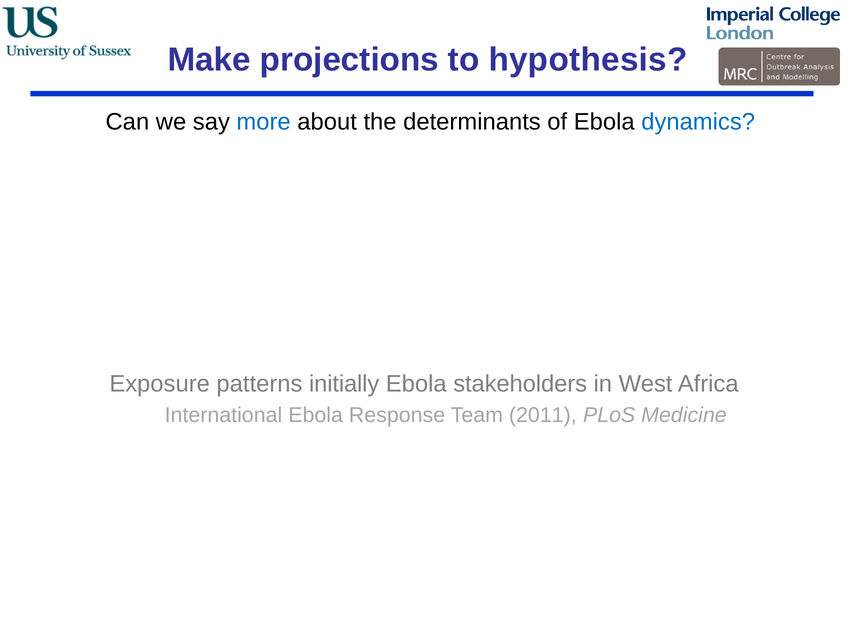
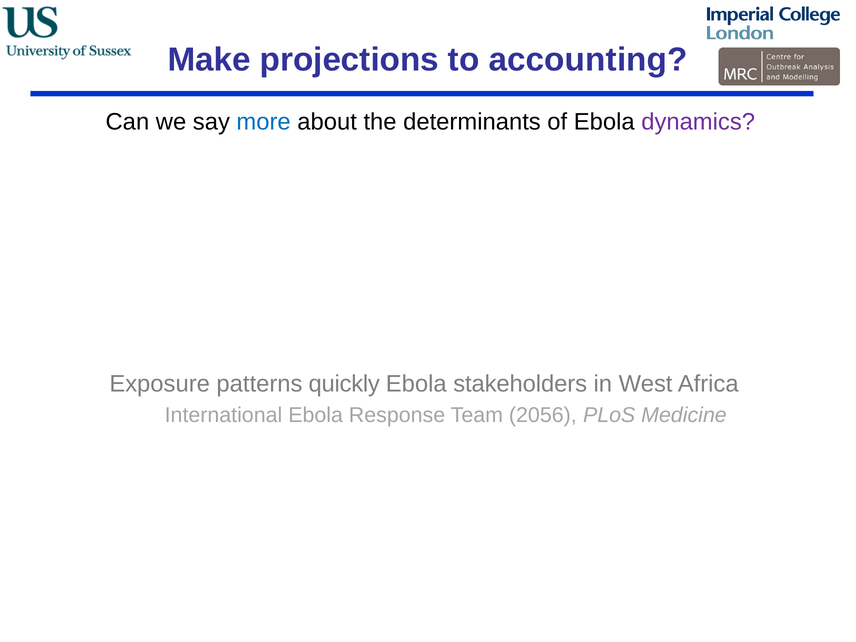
hypothesis: hypothesis -> accounting
dynamics colour: blue -> purple
initially: initially -> quickly
2011: 2011 -> 2056
